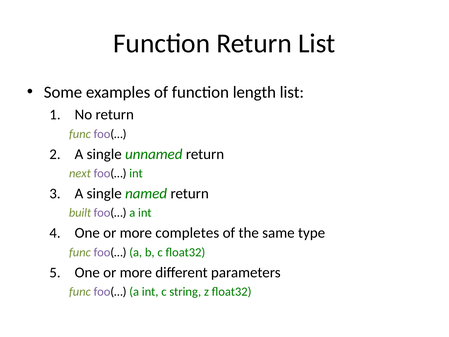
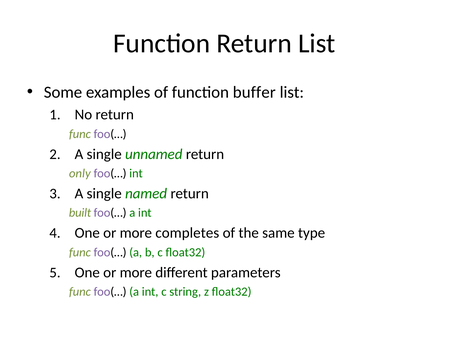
length: length -> buffer
next: next -> only
